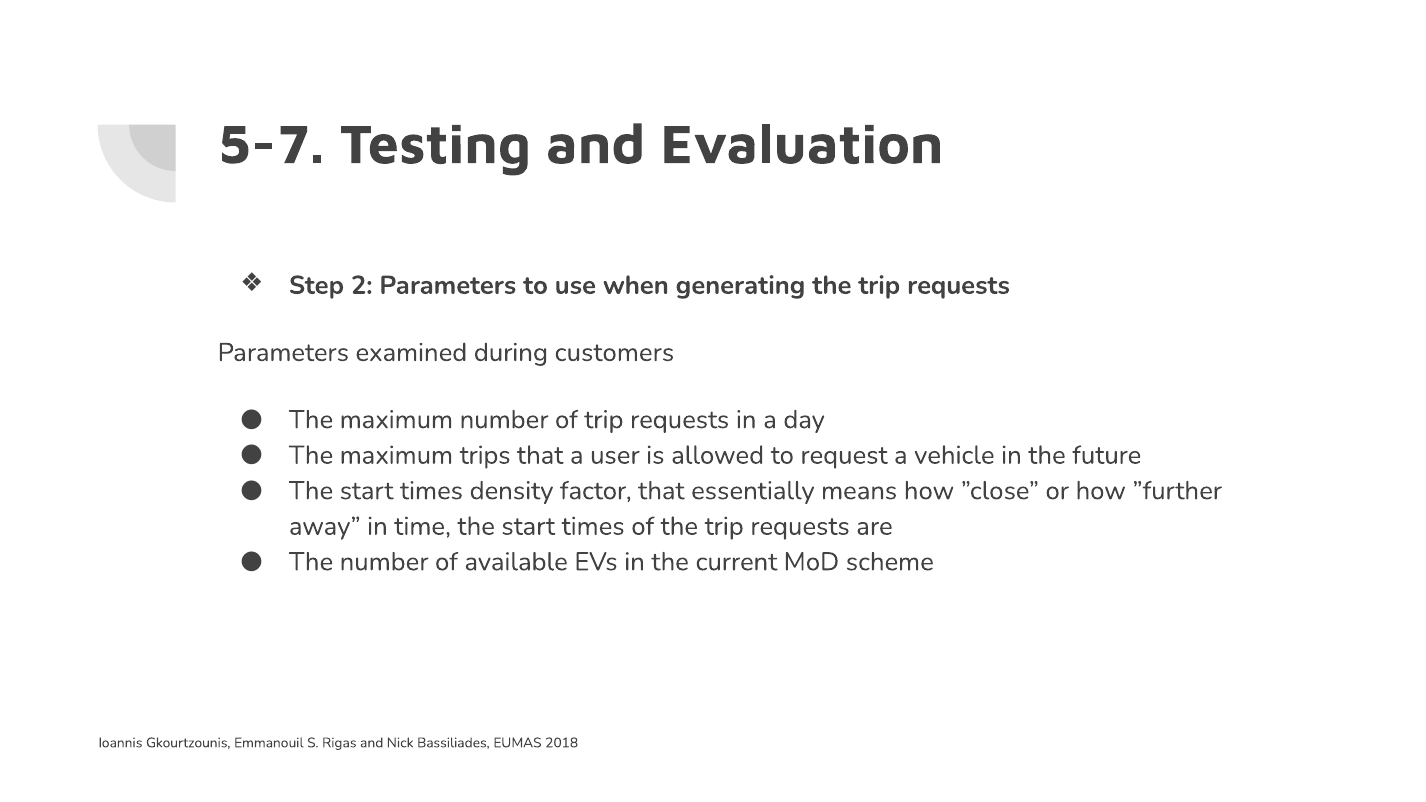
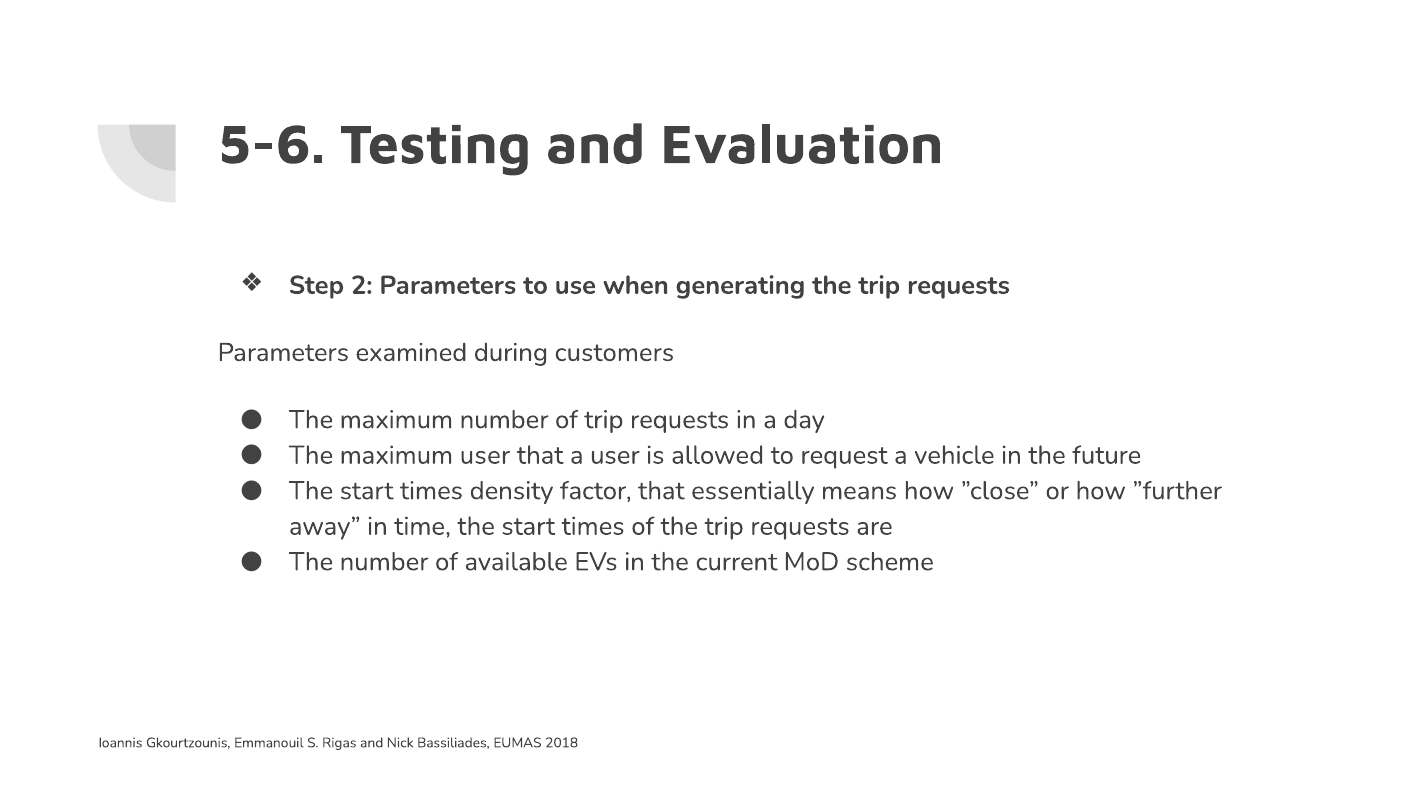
5-7: 5-7 -> 5-6
maximum trips: trips -> user
